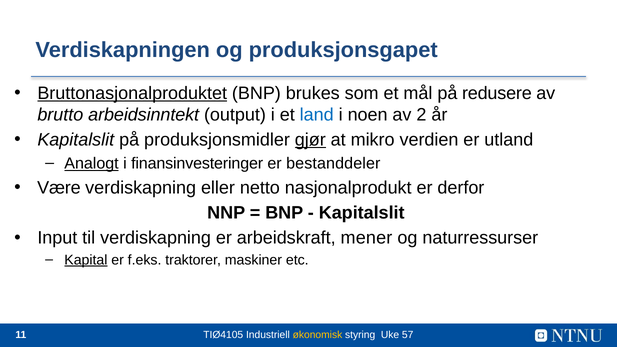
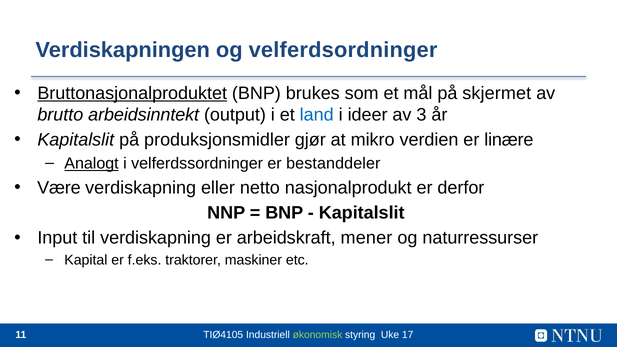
produksjonsgapet: produksjonsgapet -> velferdsordninger
redusere: redusere -> skjermet
noen: noen -> ideer
2: 2 -> 3
gjør underline: present -> none
utland: utland -> linære
finansinvesteringer: finansinvesteringer -> velferdssordninger
Kapital underline: present -> none
økonomisk colour: yellow -> light green
57: 57 -> 17
